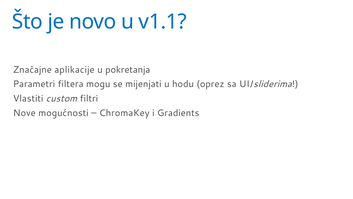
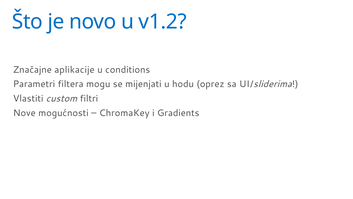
v1.1: v1.1 -> v1.2
pokretanja: pokretanja -> conditions
